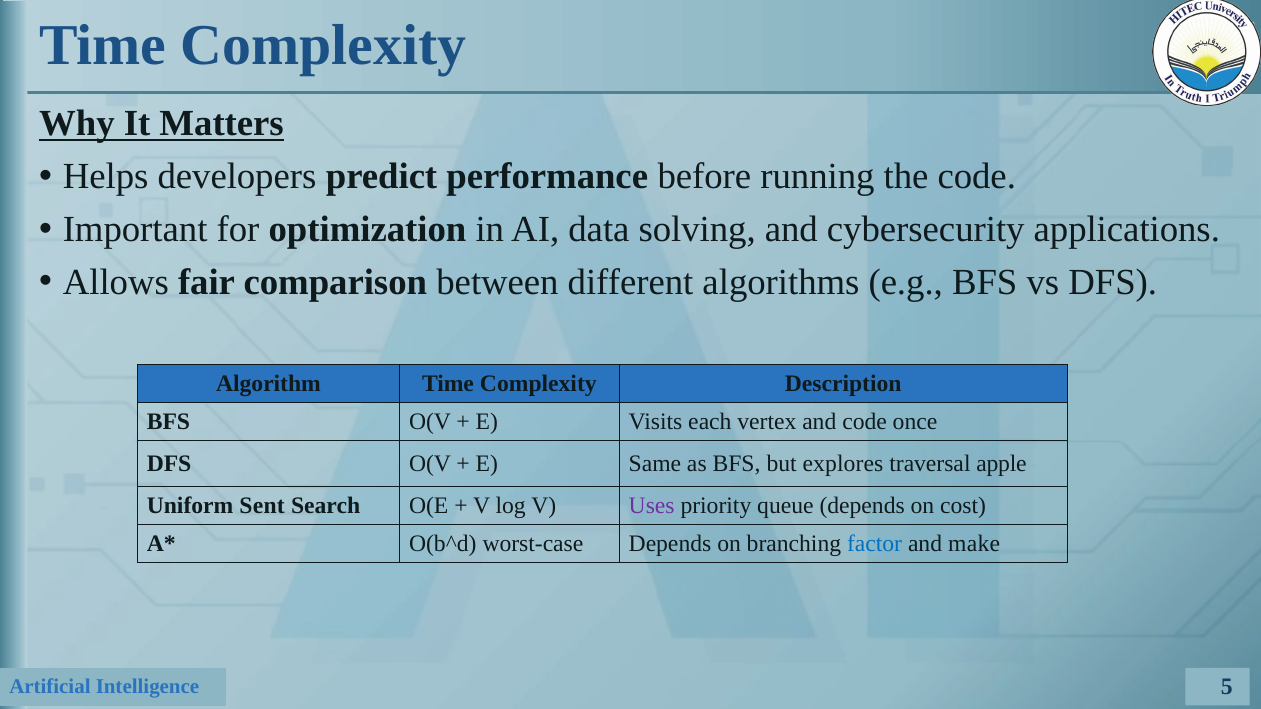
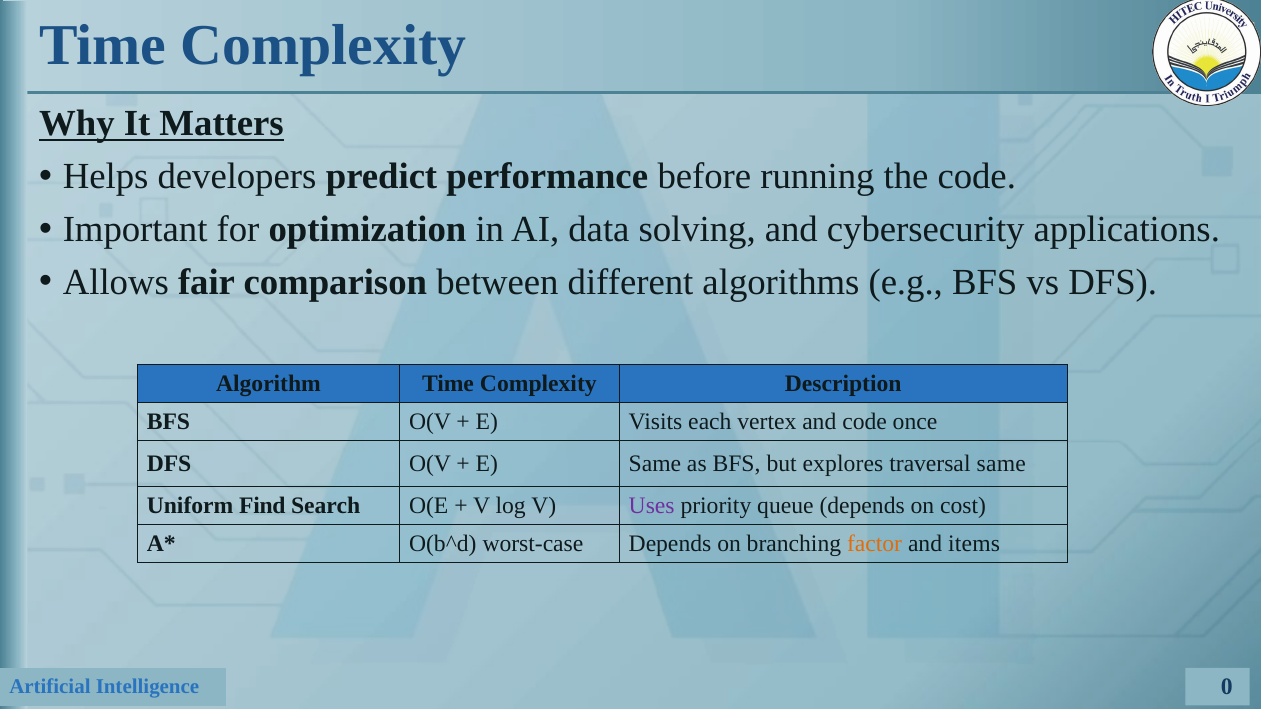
traversal apple: apple -> same
Sent: Sent -> Find
factor colour: blue -> orange
make: make -> items
5: 5 -> 0
